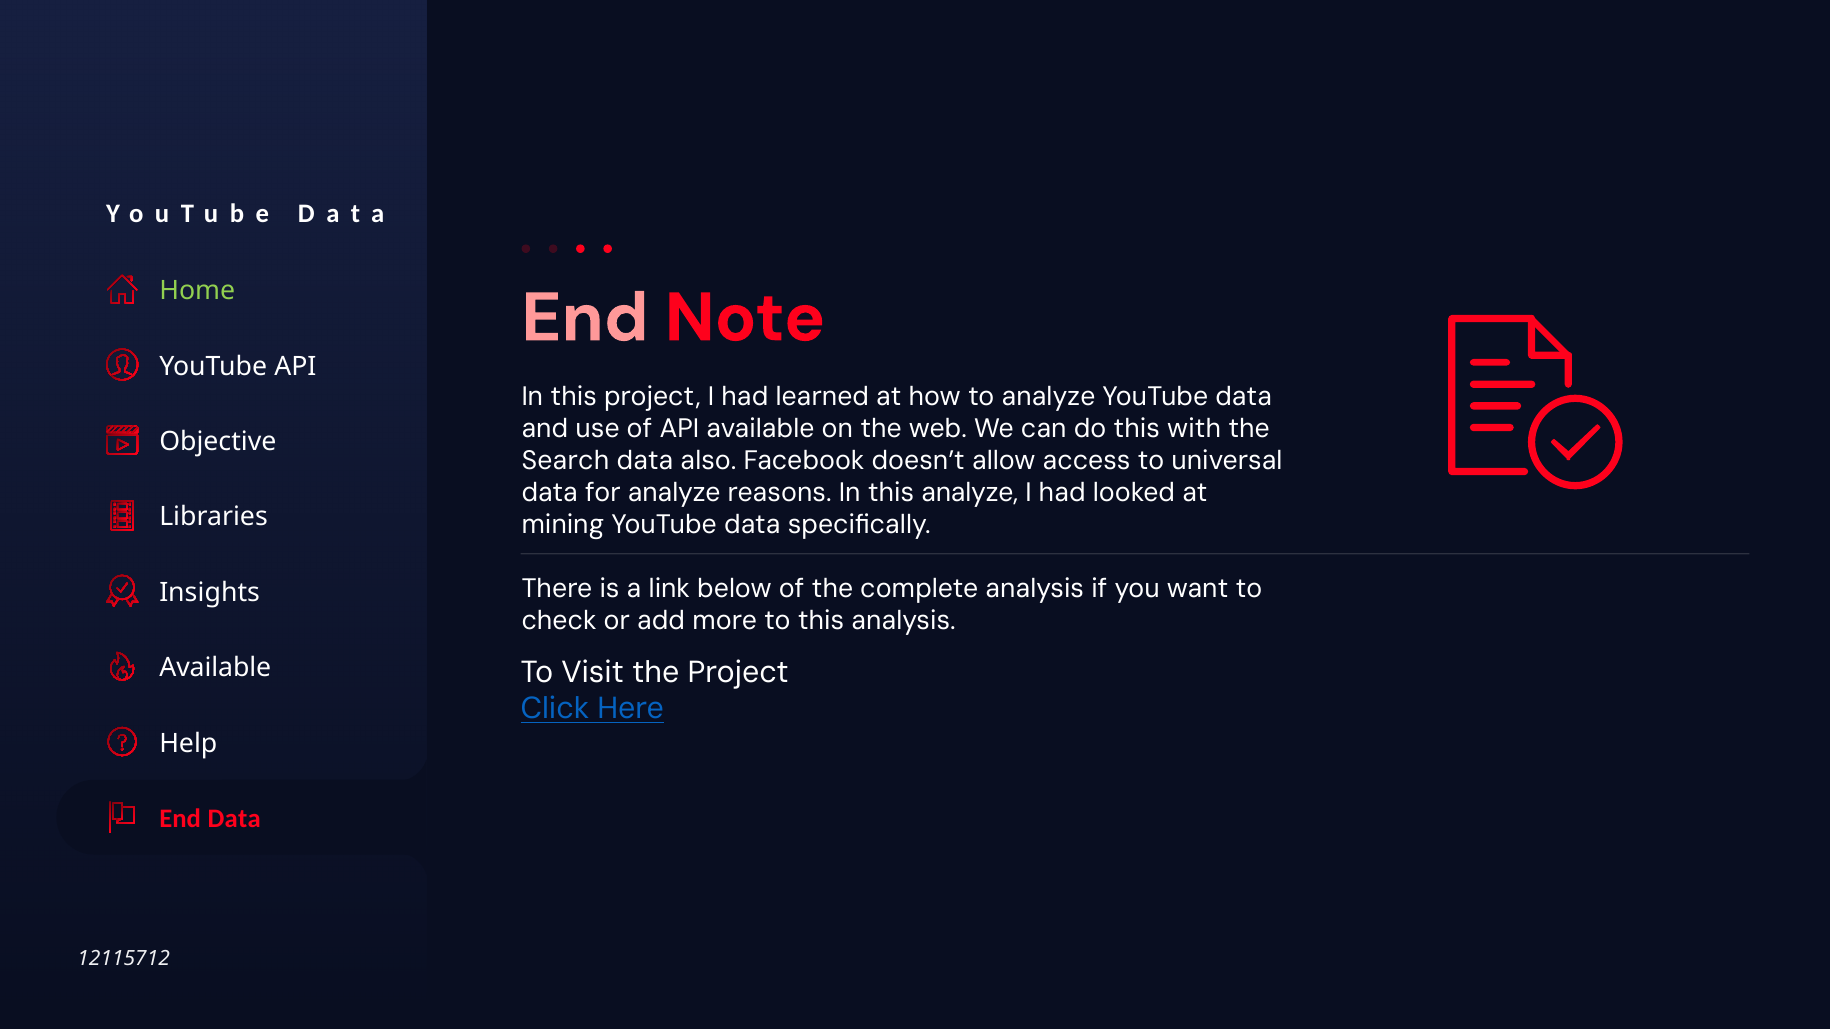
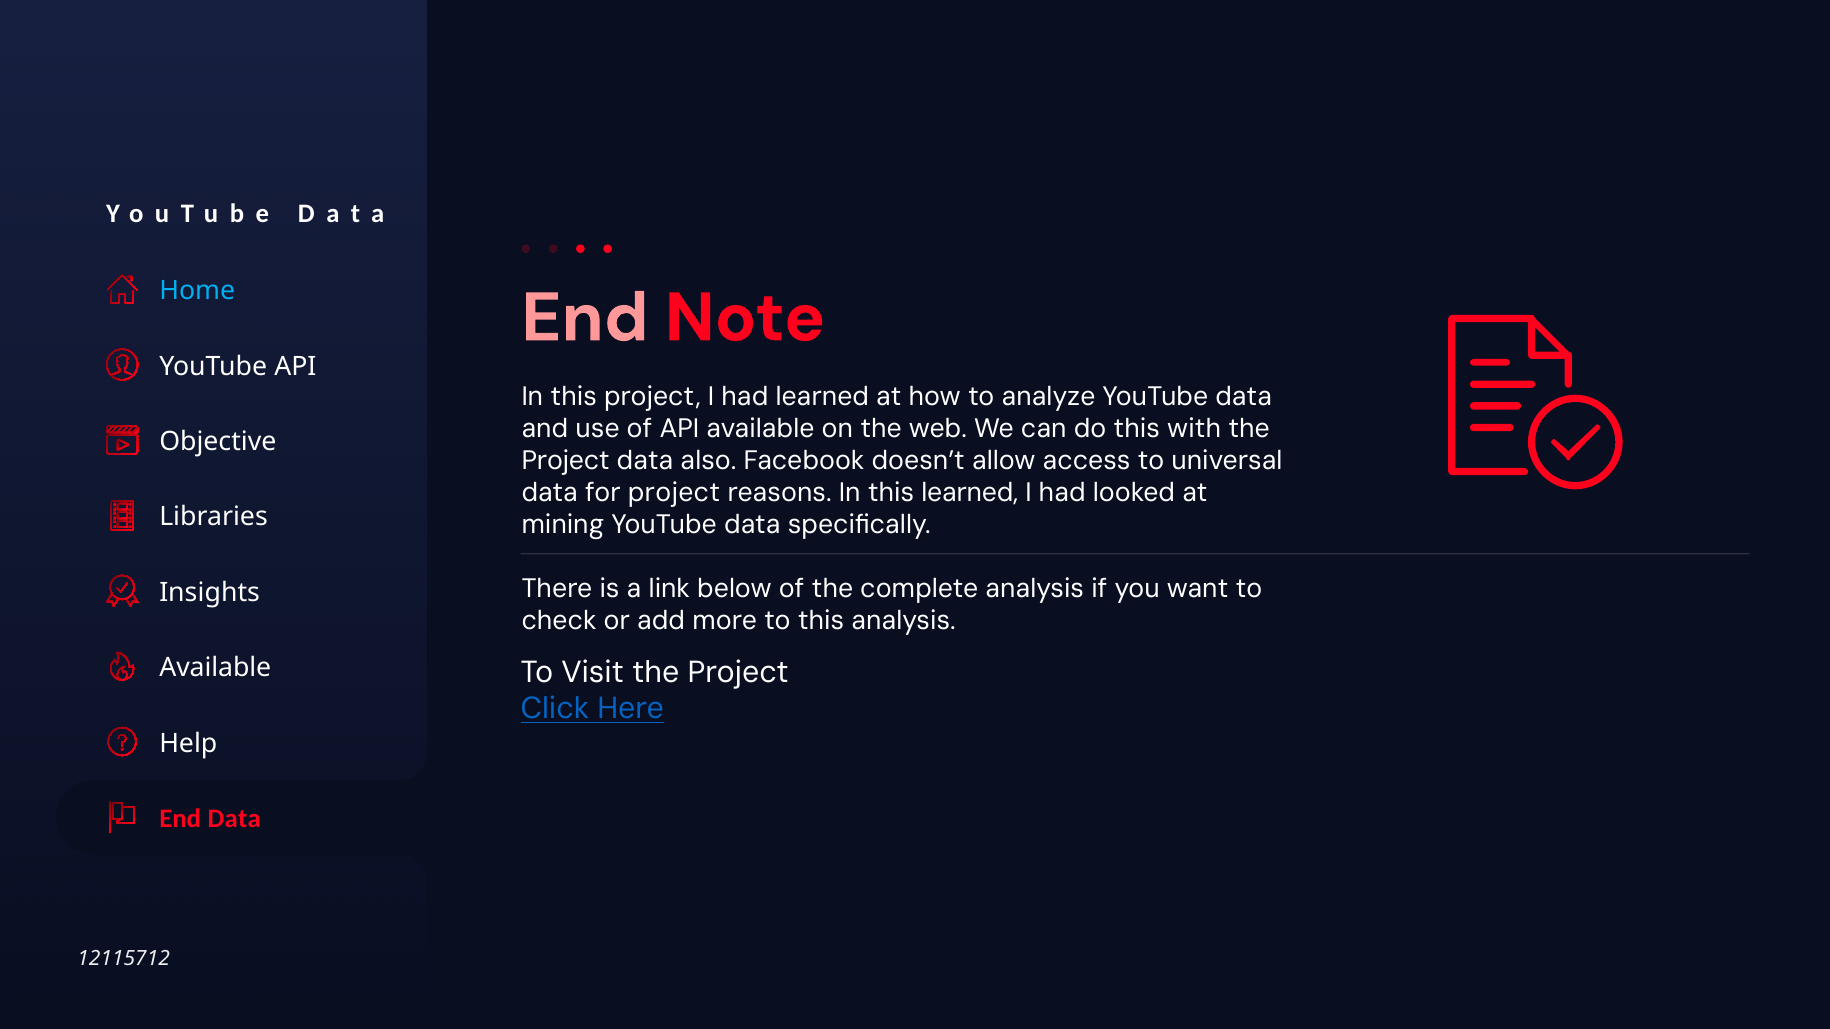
Home colour: light green -> light blue
Search at (565, 460): Search -> Project
for analyze: analyze -> project
this analyze: analyze -> learned
